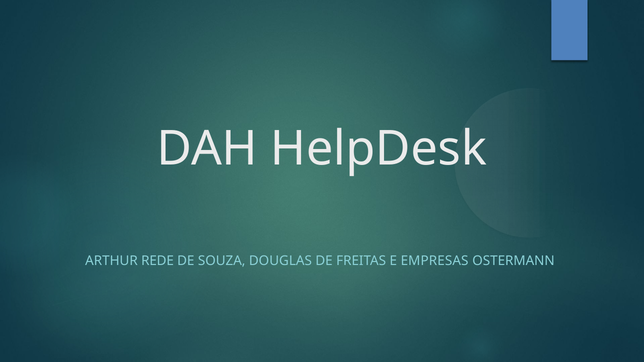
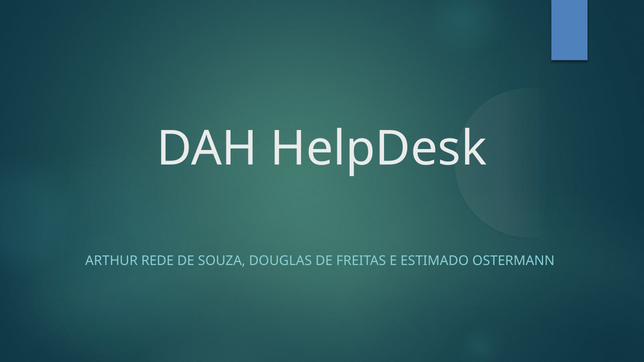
EMPRESAS: EMPRESAS -> ESTIMADO
